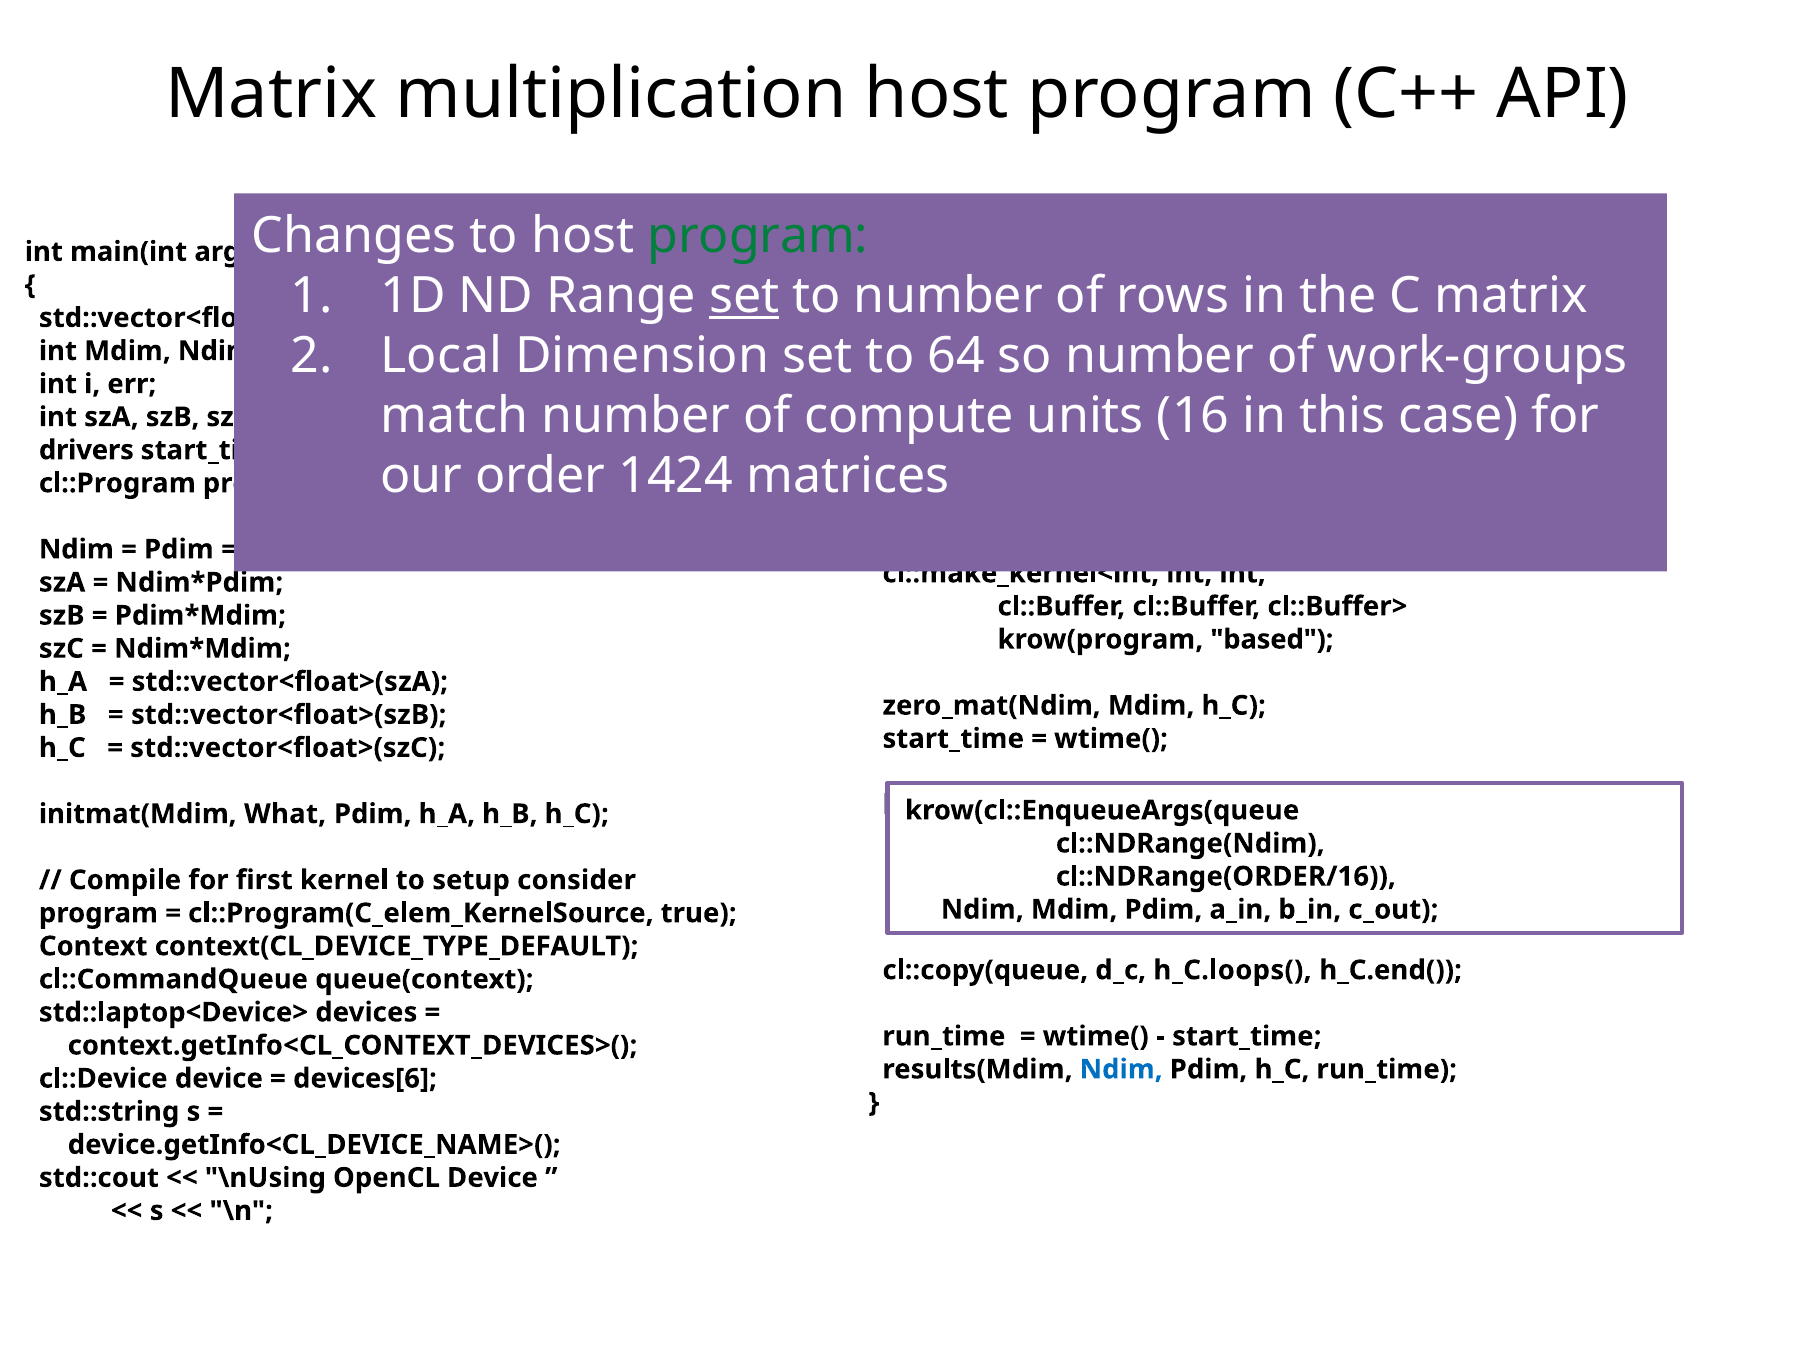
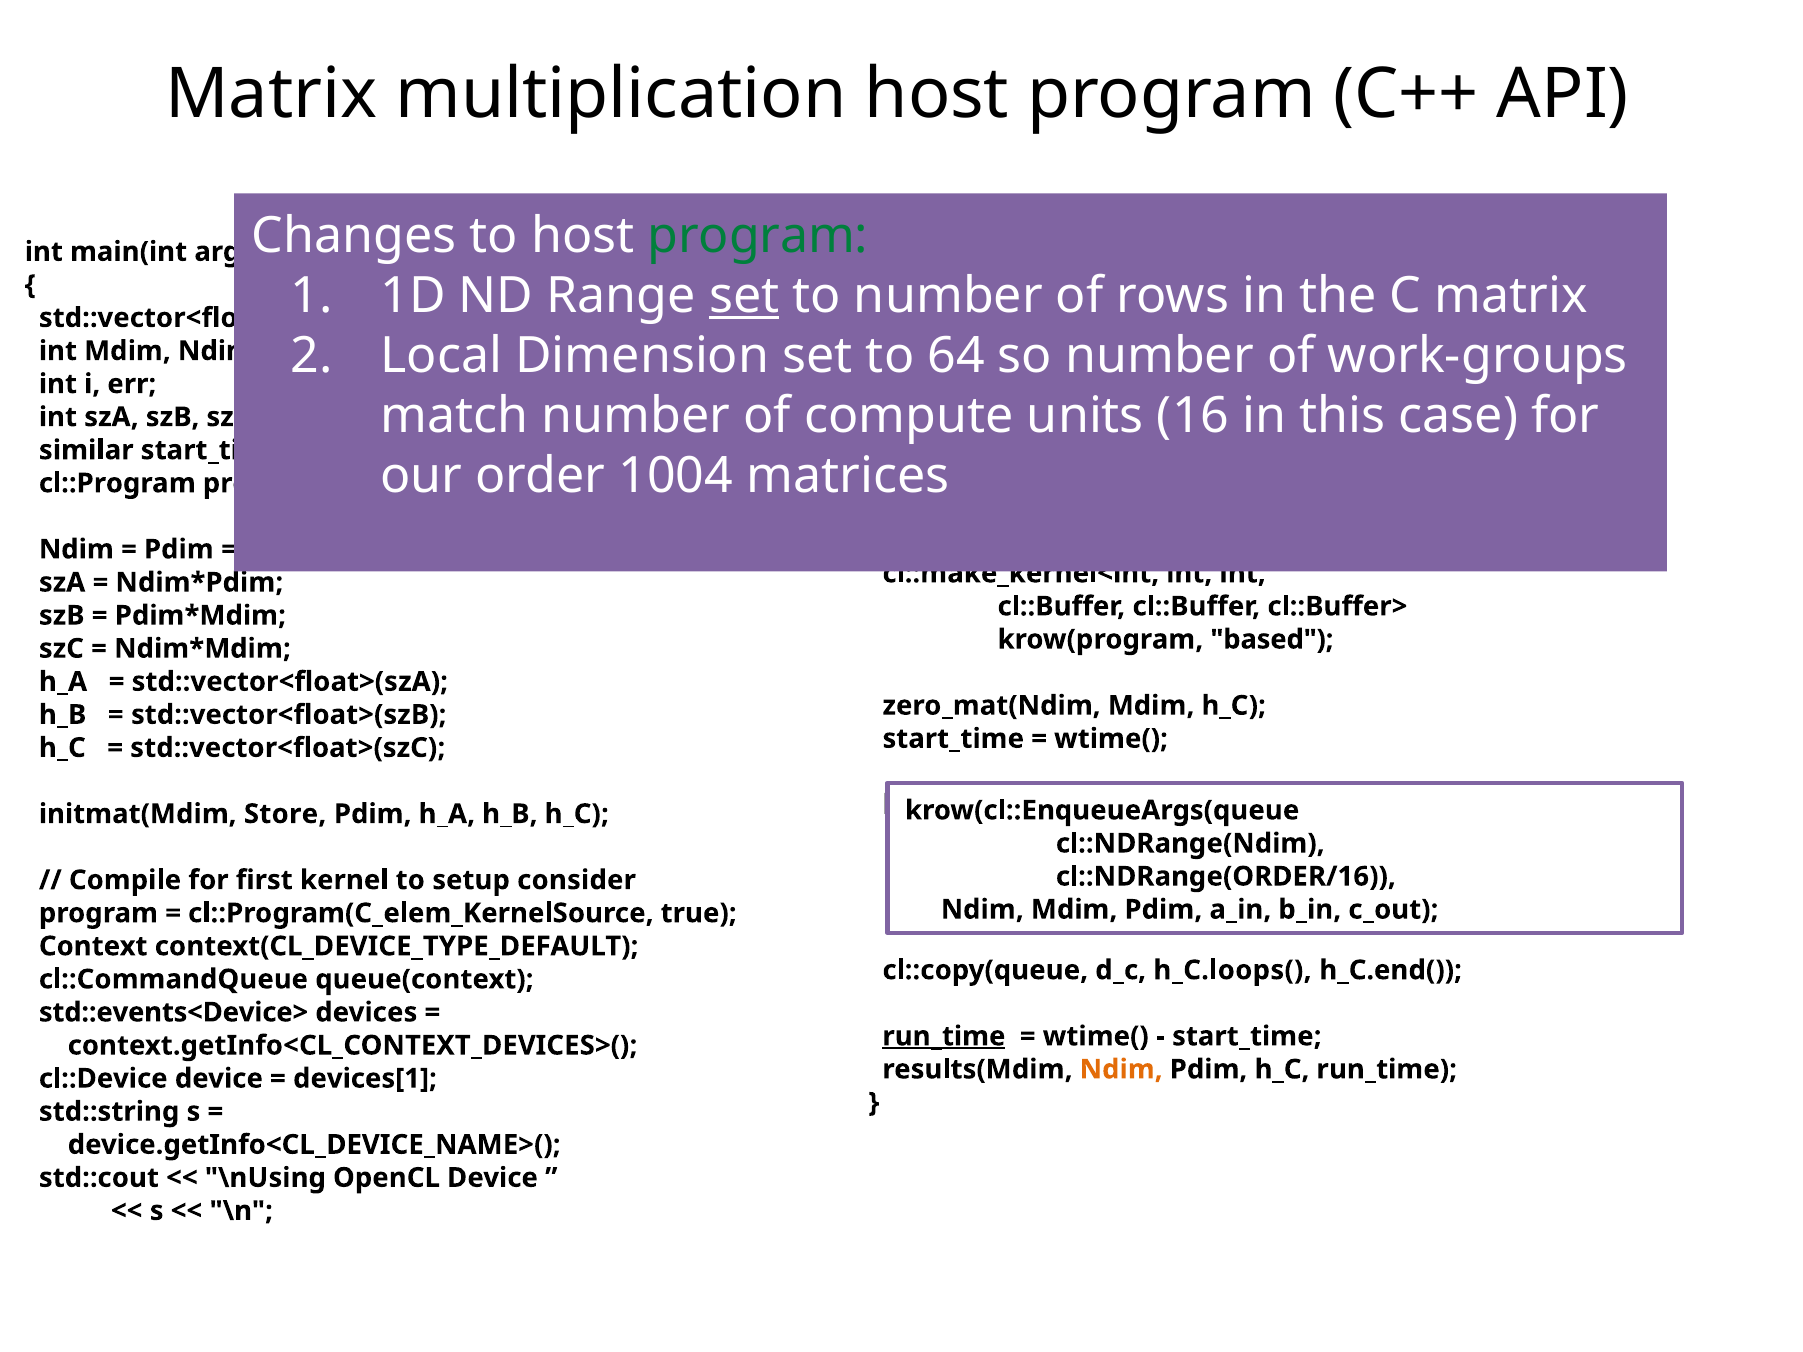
drivers: drivers -> similar
1424: 1424 -> 1004
What: What -> Store
std::laptop<Device>: std::laptop<Device> -> std::events<Device>
run_time at (944, 1037) underline: none -> present
Ndim at (1121, 1070) colour: blue -> orange
devices[6: devices[6 -> devices[1
